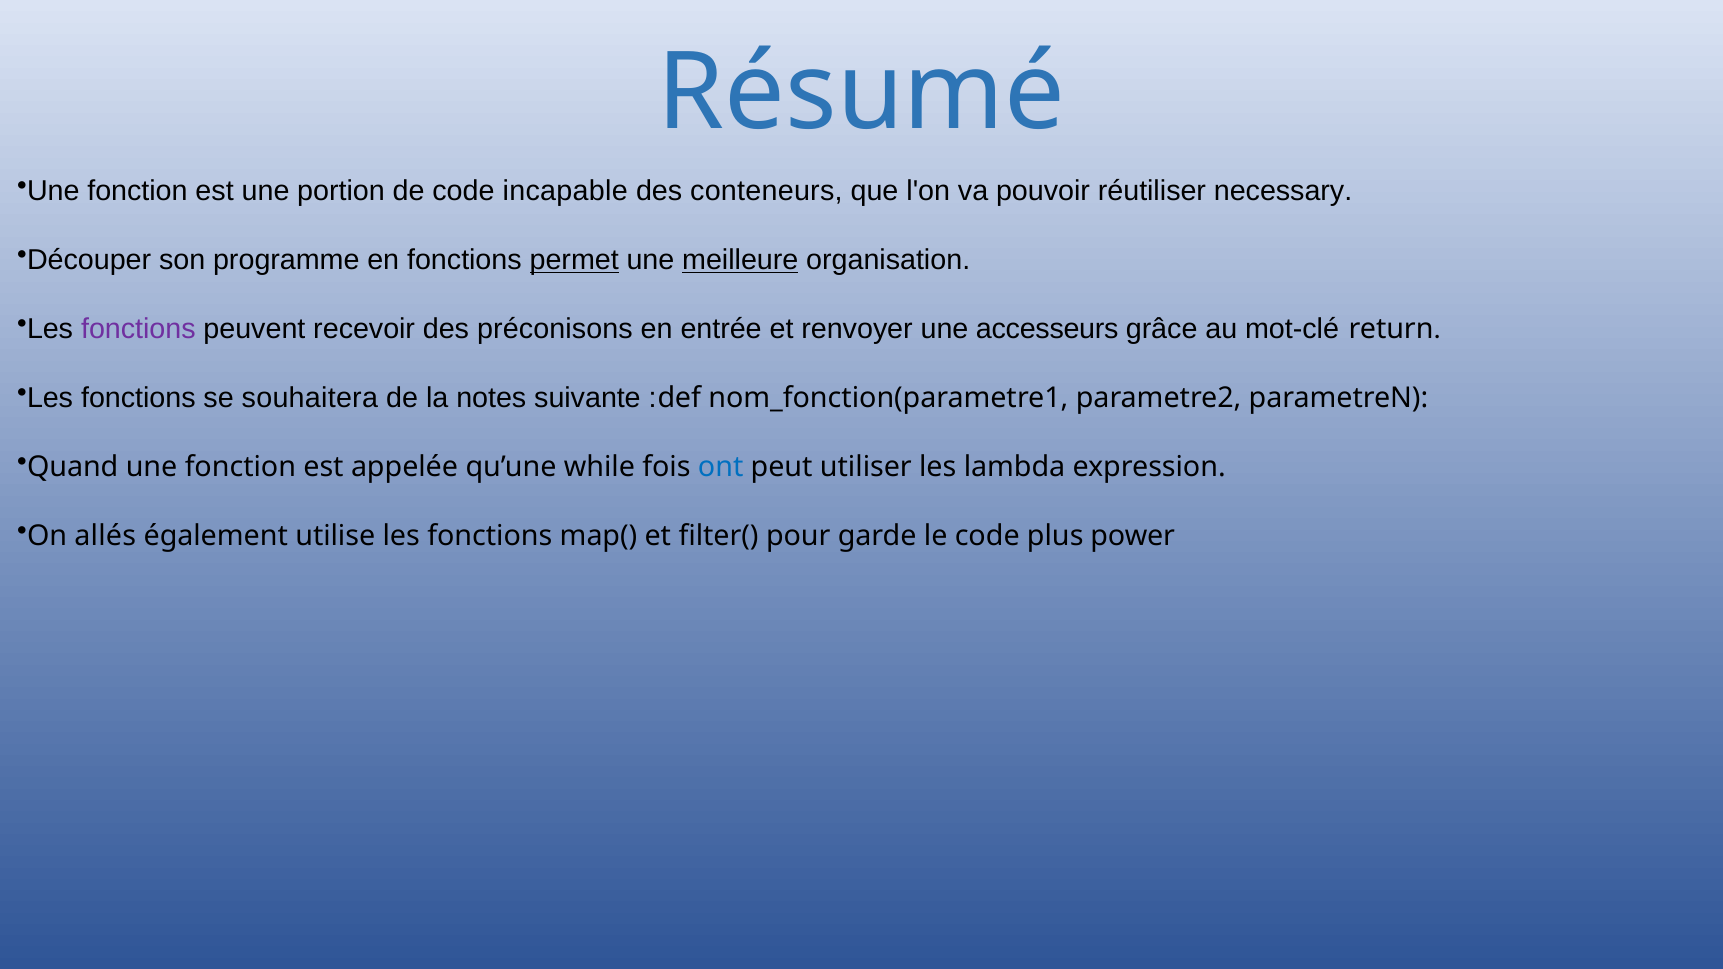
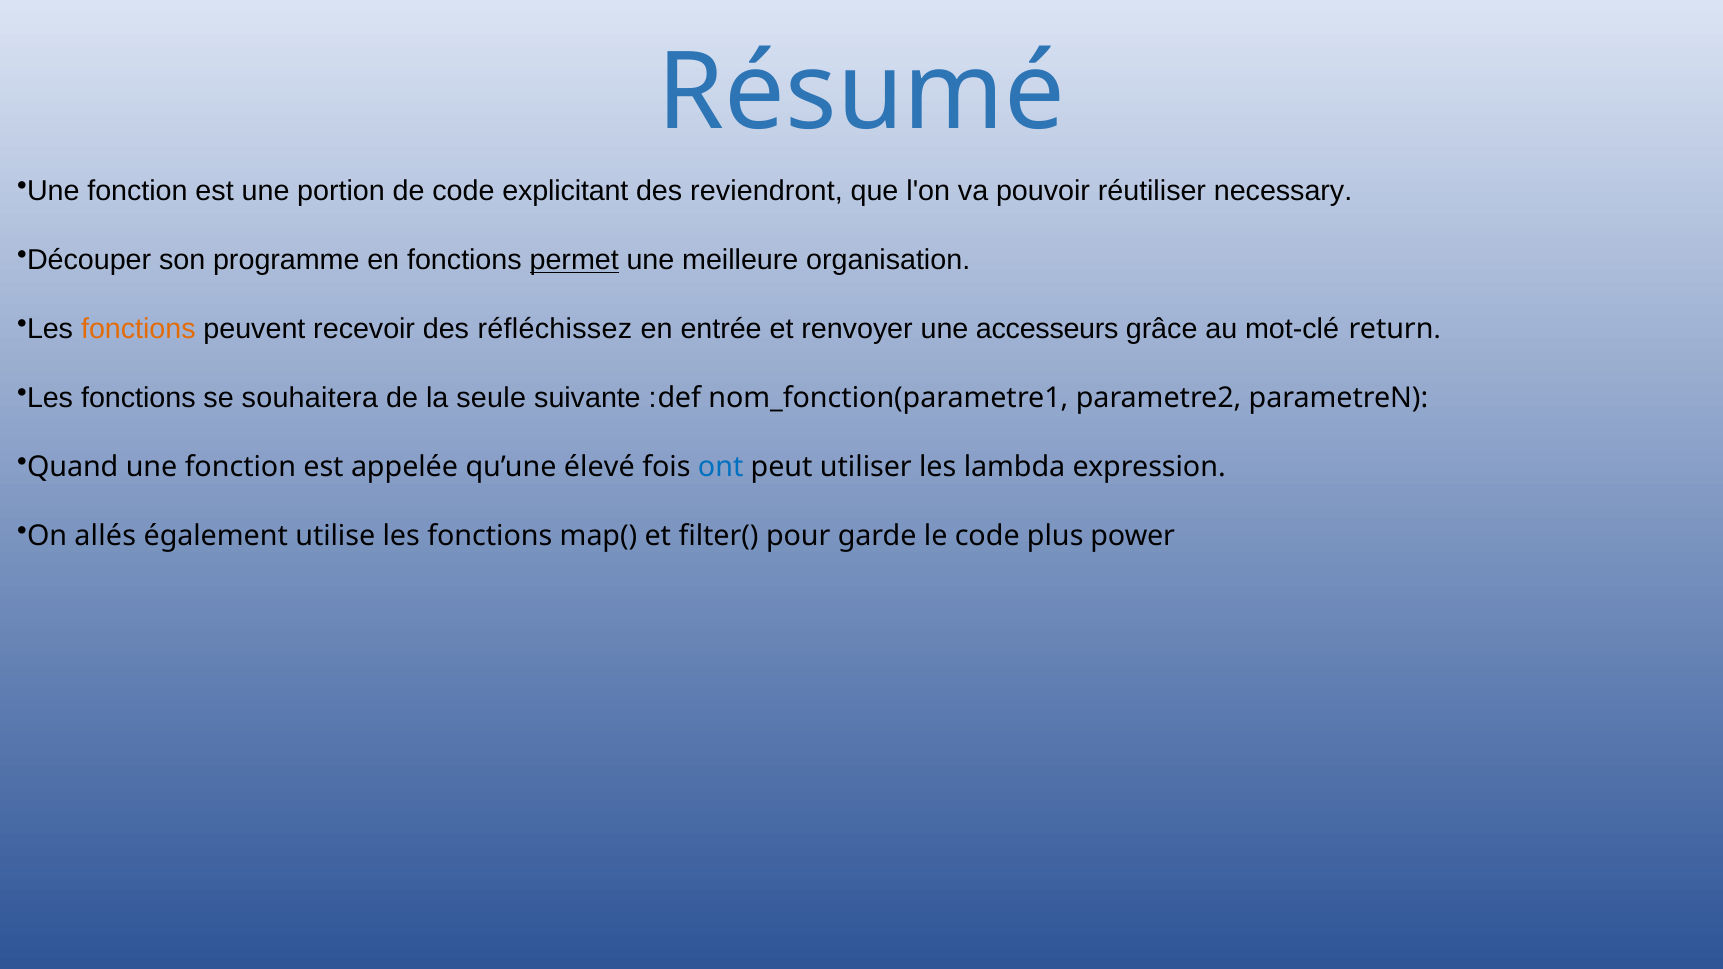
incapable: incapable -> explicitant
conteneurs: conteneurs -> reviendront
meilleure underline: present -> none
fonctions at (138, 329) colour: purple -> orange
préconisons: préconisons -> réfléchissez
notes: notes -> seule
while: while -> élevé
